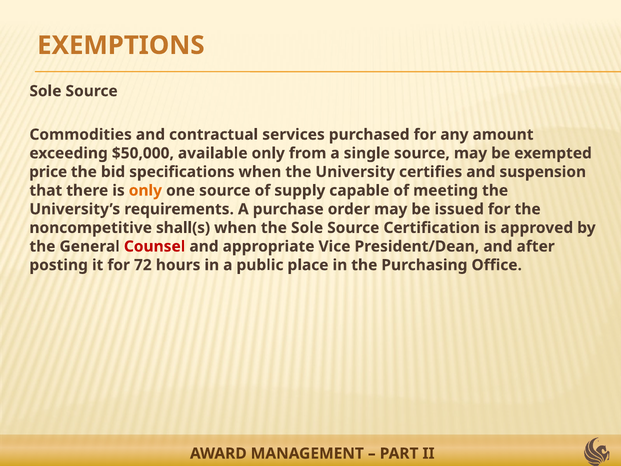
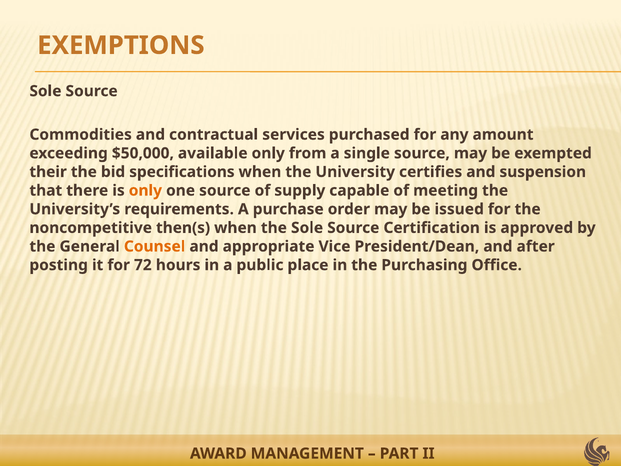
price: price -> their
shall(s: shall(s -> then(s
Counsel colour: red -> orange
